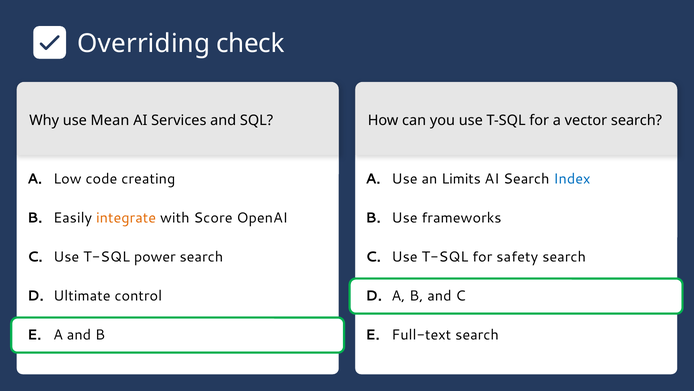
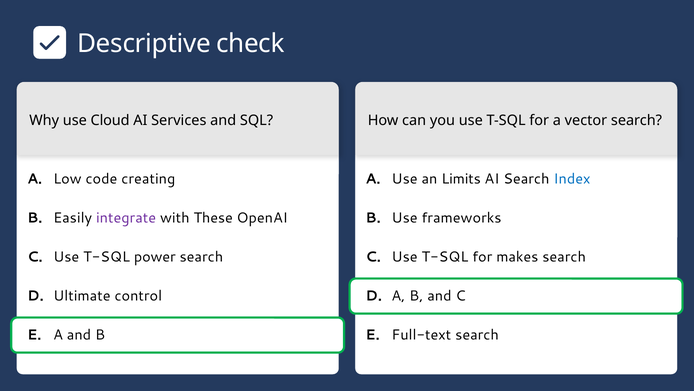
Overriding: Overriding -> Descriptive
Mean: Mean -> Cloud
integrate colour: orange -> purple
Score: Score -> These
safety: safety -> makes
